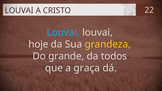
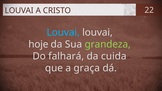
grandeza colour: yellow -> light green
grande: grande -> falhará
todos: todos -> cuida
